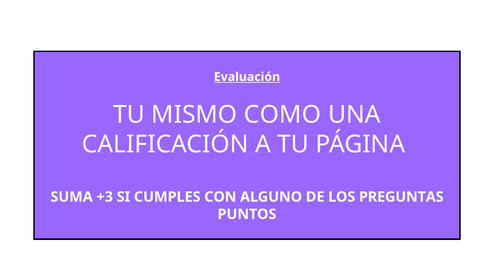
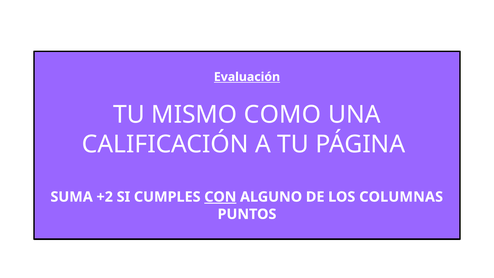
+3: +3 -> +2
CON underline: none -> present
PREGUNTAS: PREGUNTAS -> COLUMNAS
